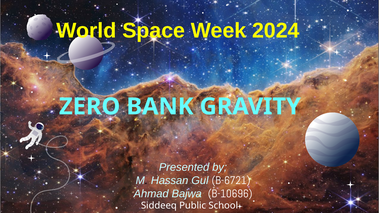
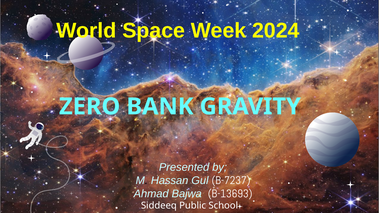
B-6721: B-6721 -> B-7237
B-10696: B-10696 -> B-13693
